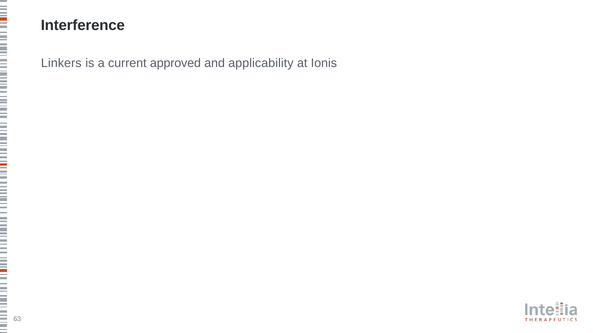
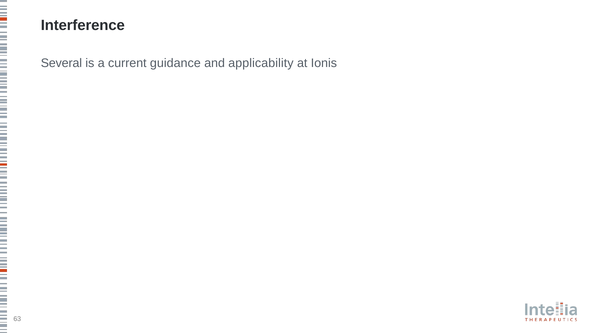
Linkers: Linkers -> Several
approved: approved -> guidance
